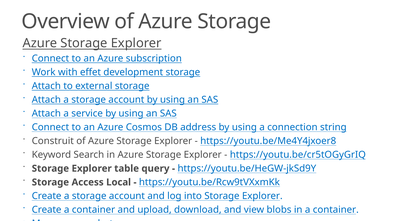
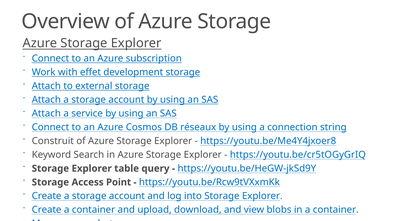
address: address -> réseaux
Local: Local -> Point
